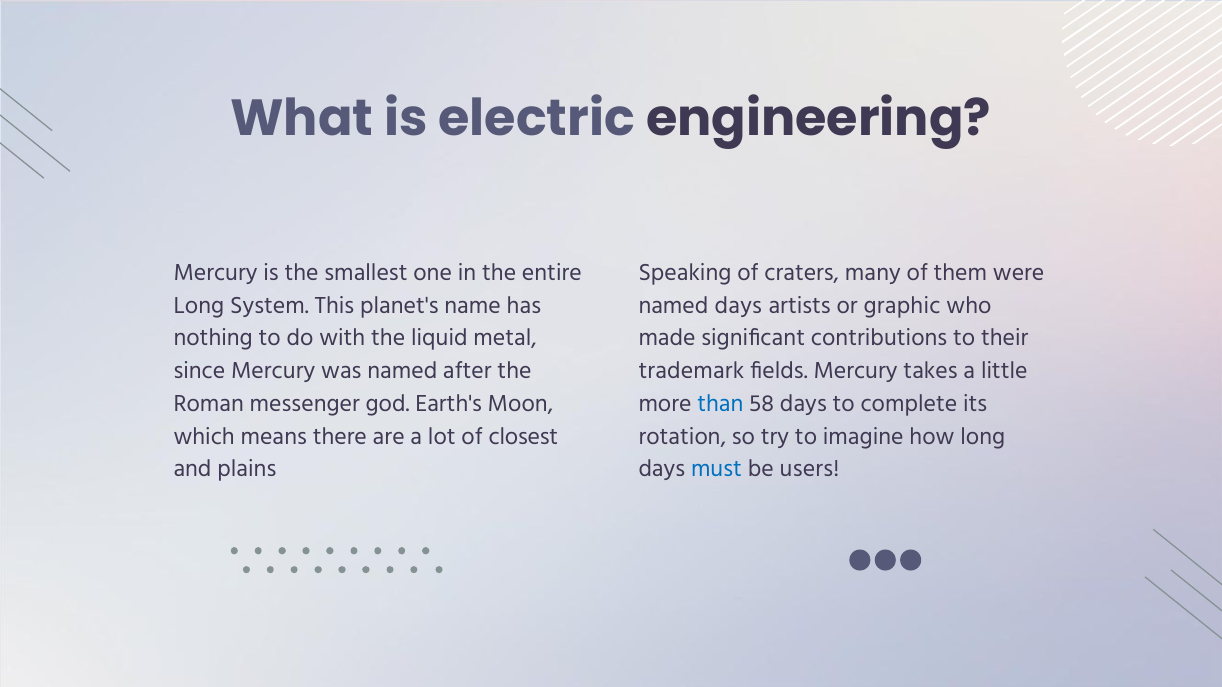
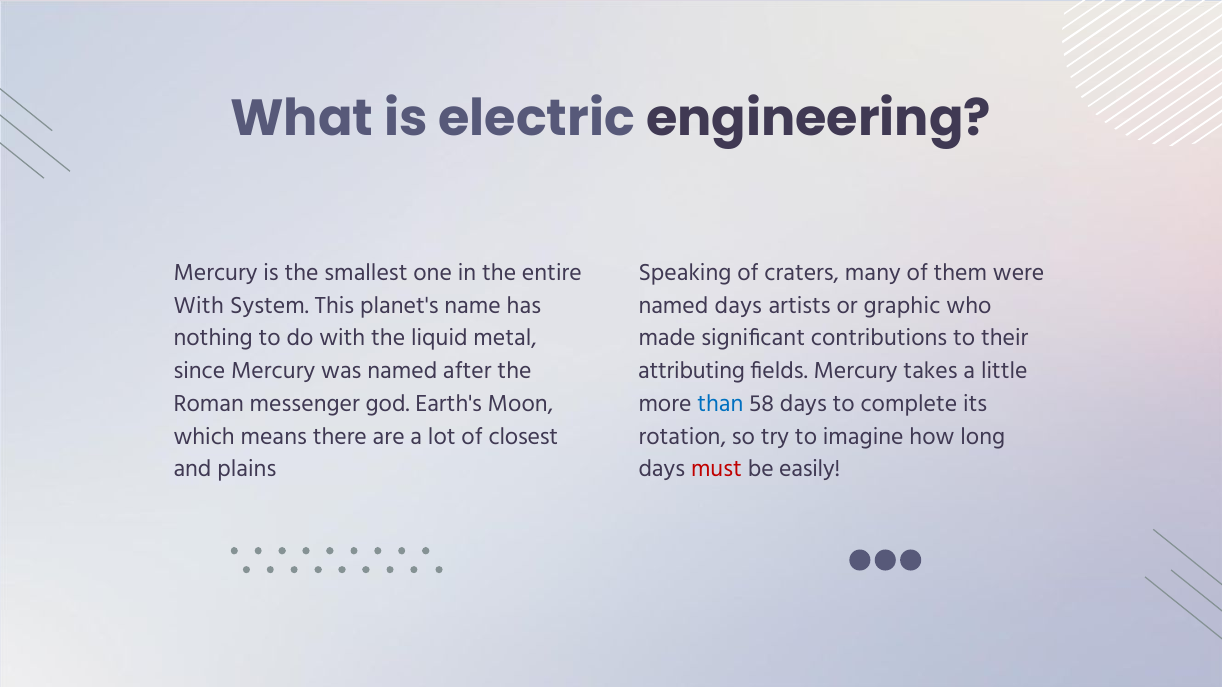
Long at (199, 306): Long -> With
trademark: trademark -> attributing
must colour: blue -> red
users: users -> easily
